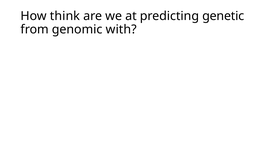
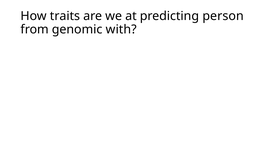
think: think -> traits
genetic: genetic -> person
